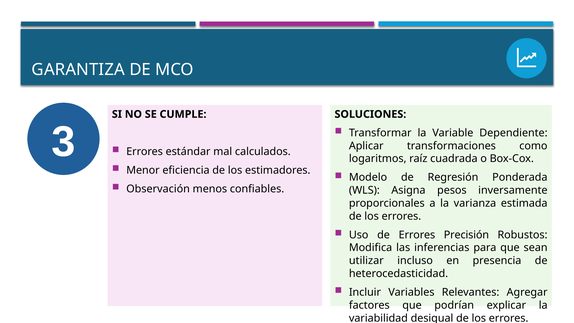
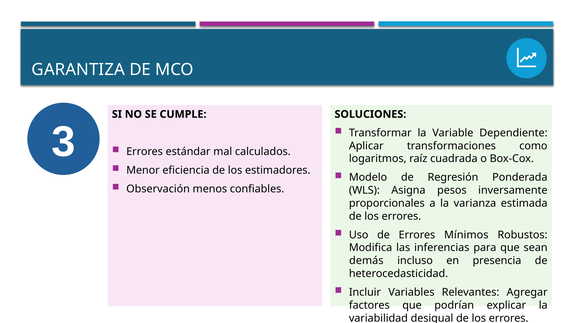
Precisión: Precisión -> Mínimos
utilizar: utilizar -> demás
